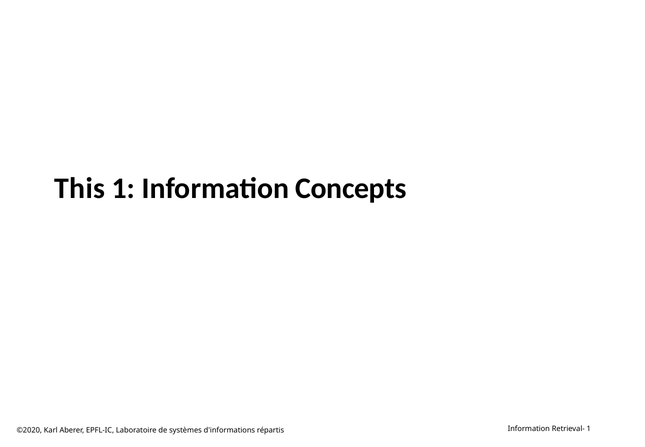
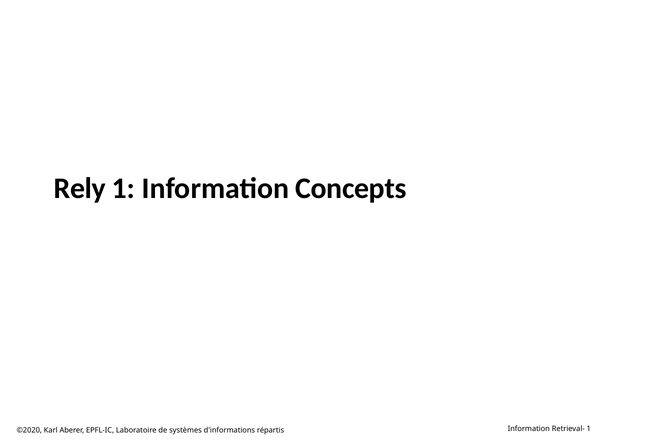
This: This -> Rely
